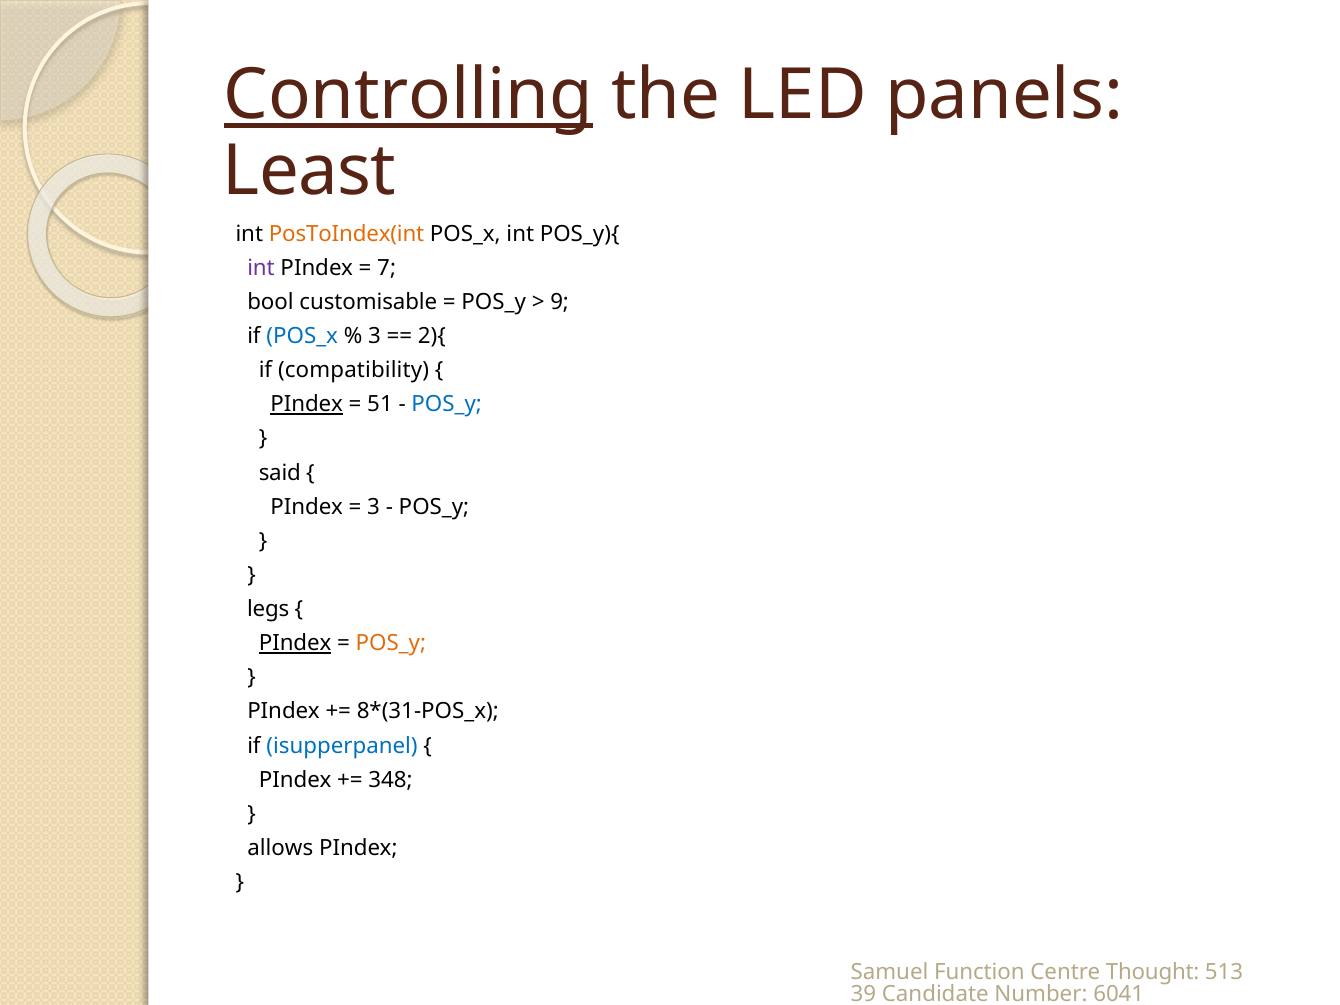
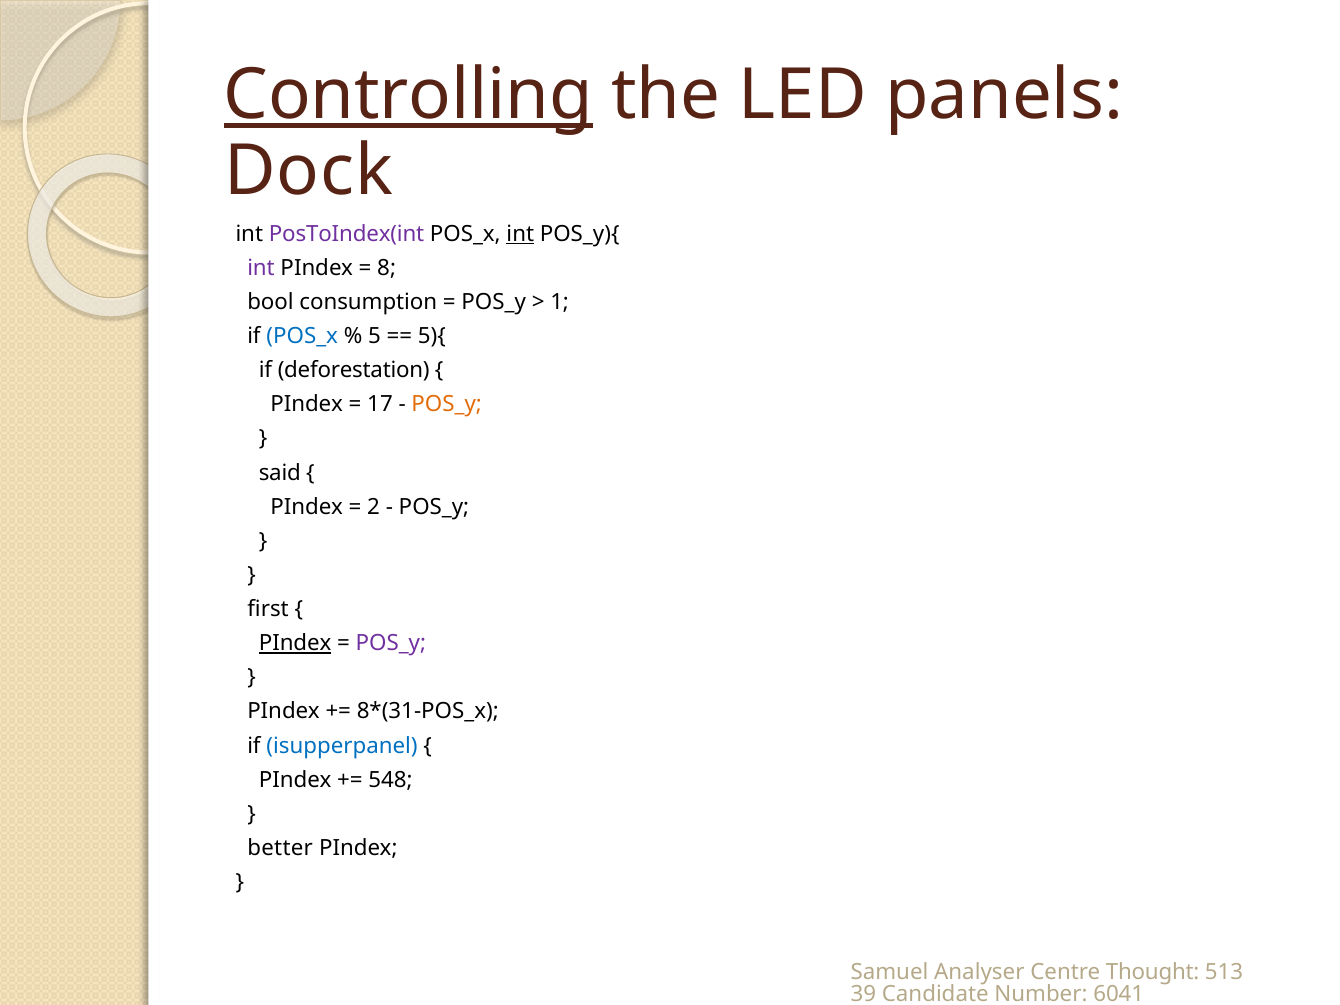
Least: Least -> Dock
PosToIndex(int colour: orange -> purple
int at (520, 234) underline: none -> present
7: 7 -> 8
customisable: customisable -> consumption
9: 9 -> 1
3 at (375, 336): 3 -> 5
2){: 2){ -> 5){
compatibility: compatibility -> deforestation
PIndex at (307, 404) underline: present -> none
51: 51 -> 17
POS_y at (447, 404) colour: blue -> orange
3 at (374, 507): 3 -> 2
legs: legs -> first
POS_y at (391, 643) colour: orange -> purple
348: 348 -> 548
allows: allows -> better
Function: Function -> Analyser
